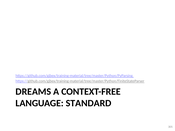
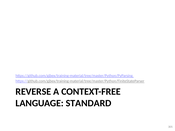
DREAMS: DREAMS -> REVERSE
